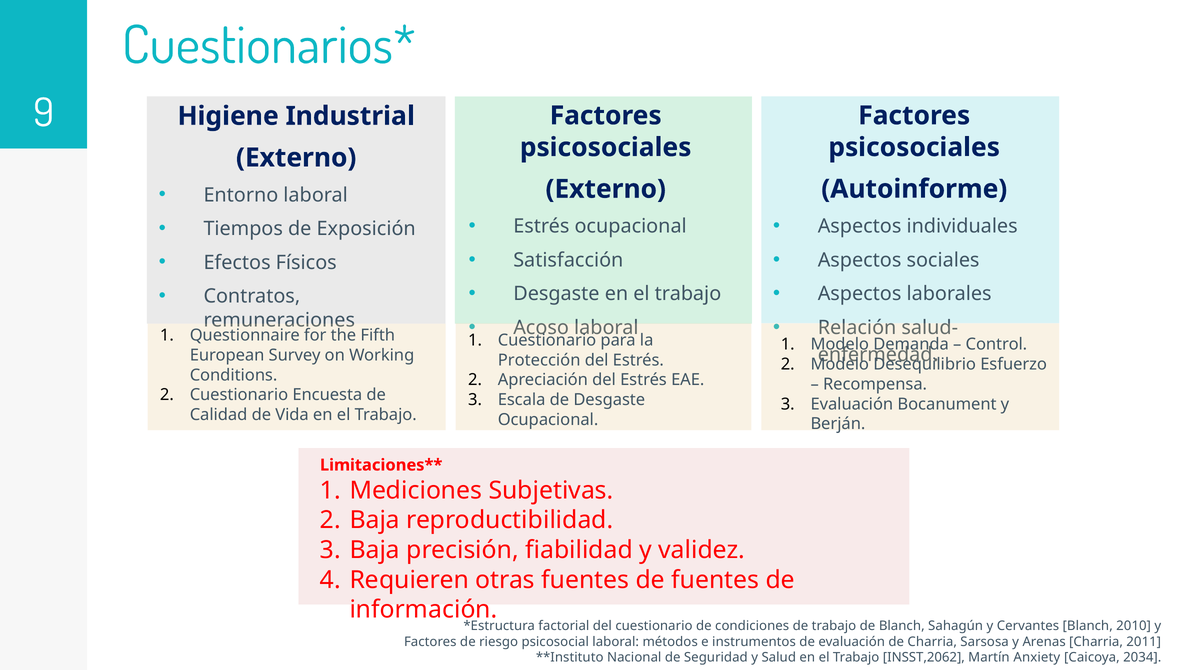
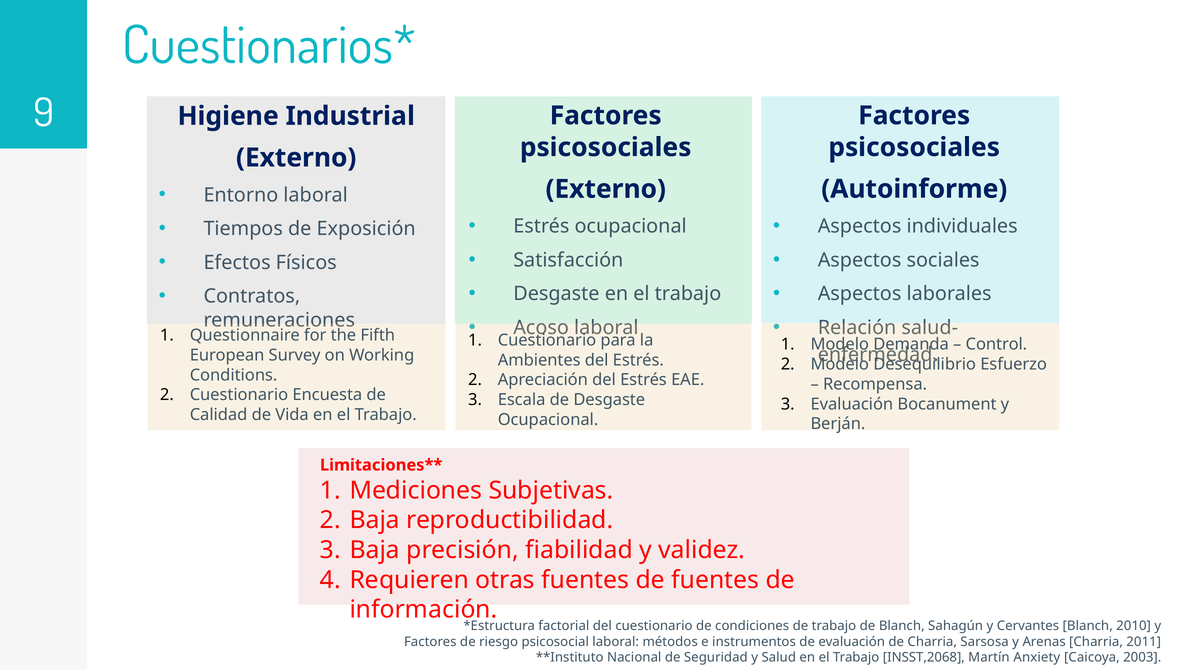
Protección: Protección -> Ambientes
INSST,2062: INSST,2062 -> INSST,2068
2034: 2034 -> 2003
